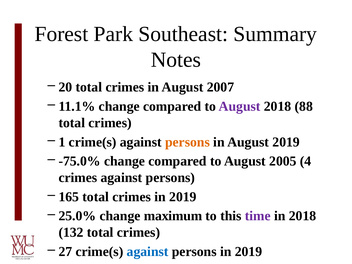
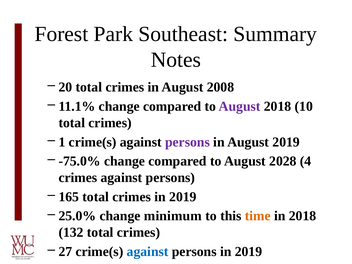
2007: 2007 -> 2008
88: 88 -> 10
persons at (187, 142) colour: orange -> purple
2005: 2005 -> 2028
maximum: maximum -> minimum
time at (258, 216) colour: purple -> orange
